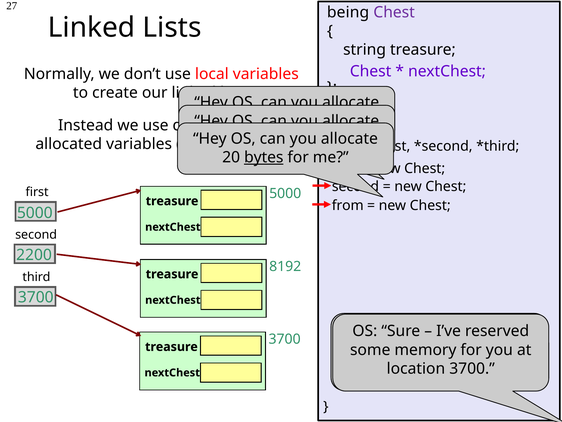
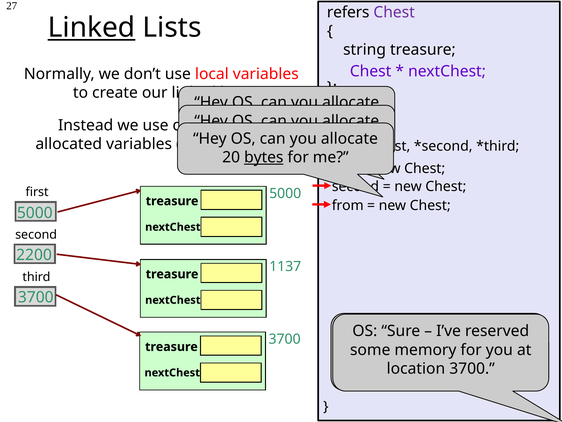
being: being -> refers
Linked at (91, 28) underline: none -> present
8192: 8192 -> 1137
